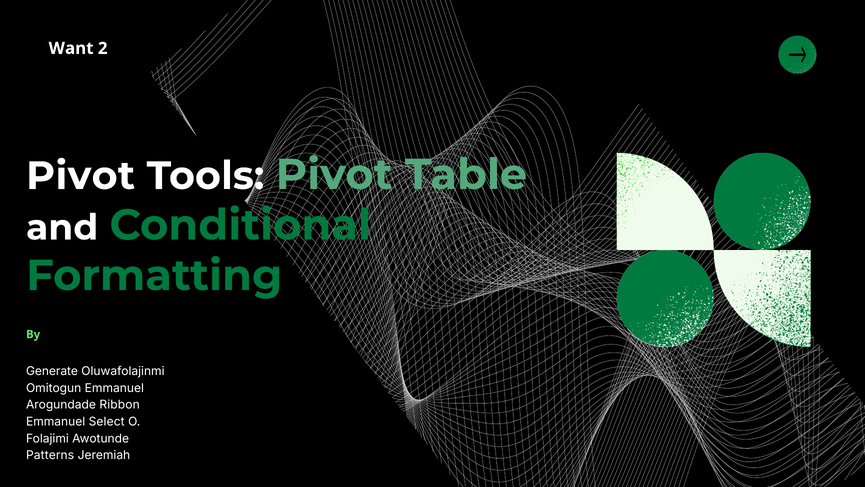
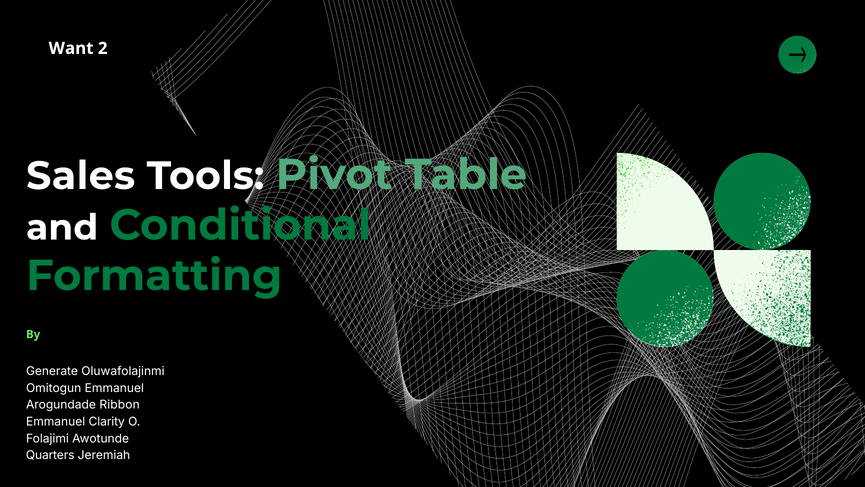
Pivot at (81, 176): Pivot -> Sales
Select: Select -> Clarity
Patterns: Patterns -> Quarters
